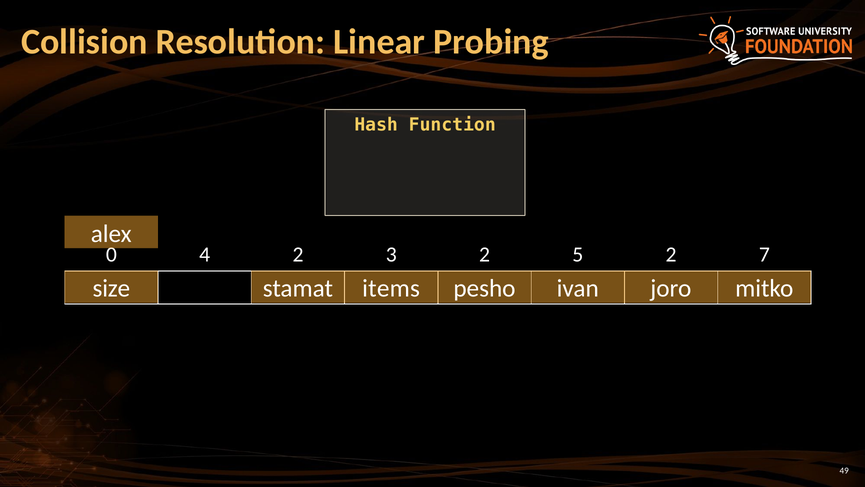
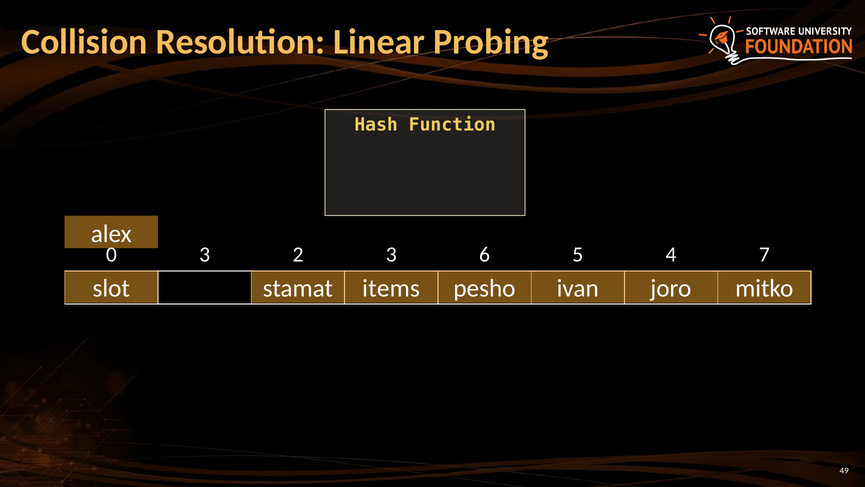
0 4: 4 -> 3
3 2: 2 -> 6
5 2: 2 -> 4
size: size -> slot
